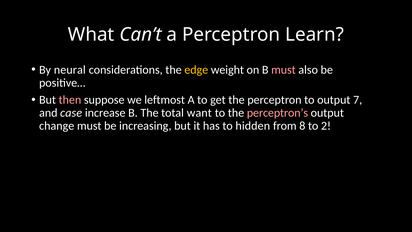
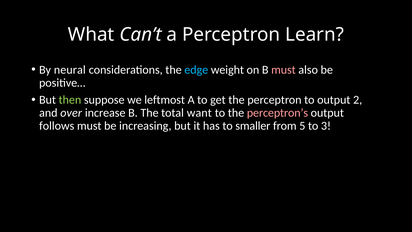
edge colour: yellow -> light blue
then colour: pink -> light green
7: 7 -> 2
case: case -> over
change: change -> follows
hidden: hidden -> smaller
8: 8 -> 5
2: 2 -> 3
